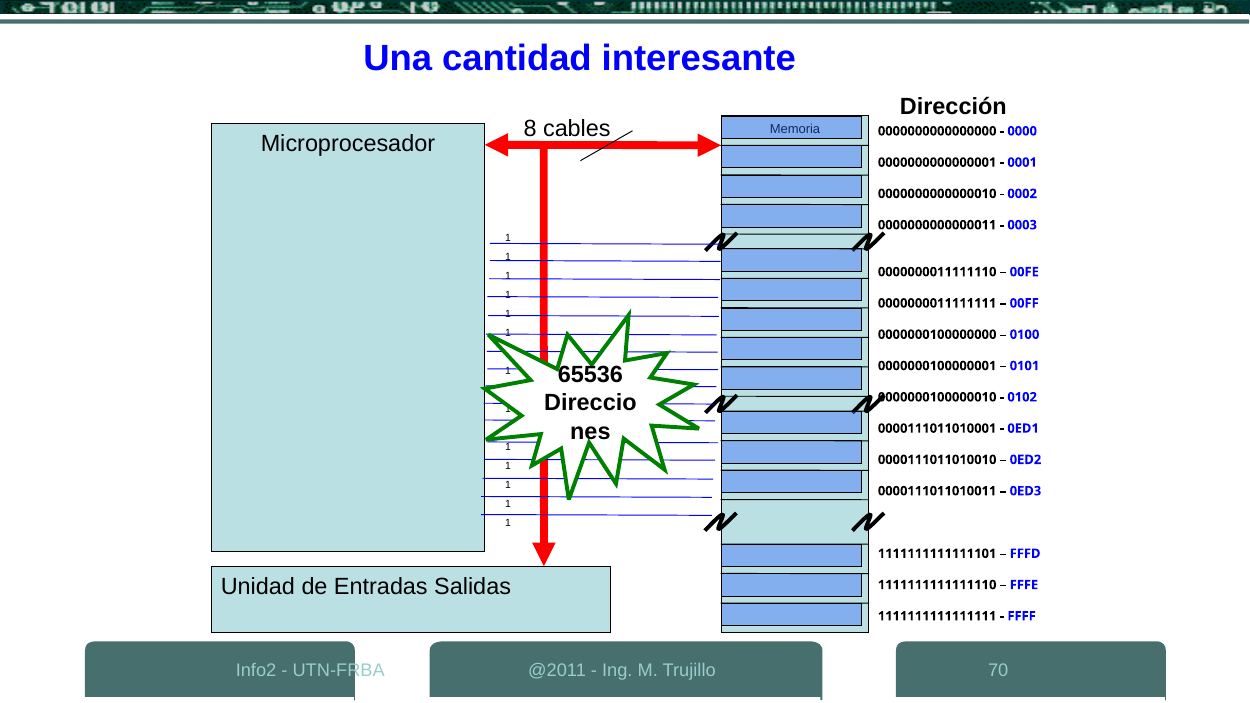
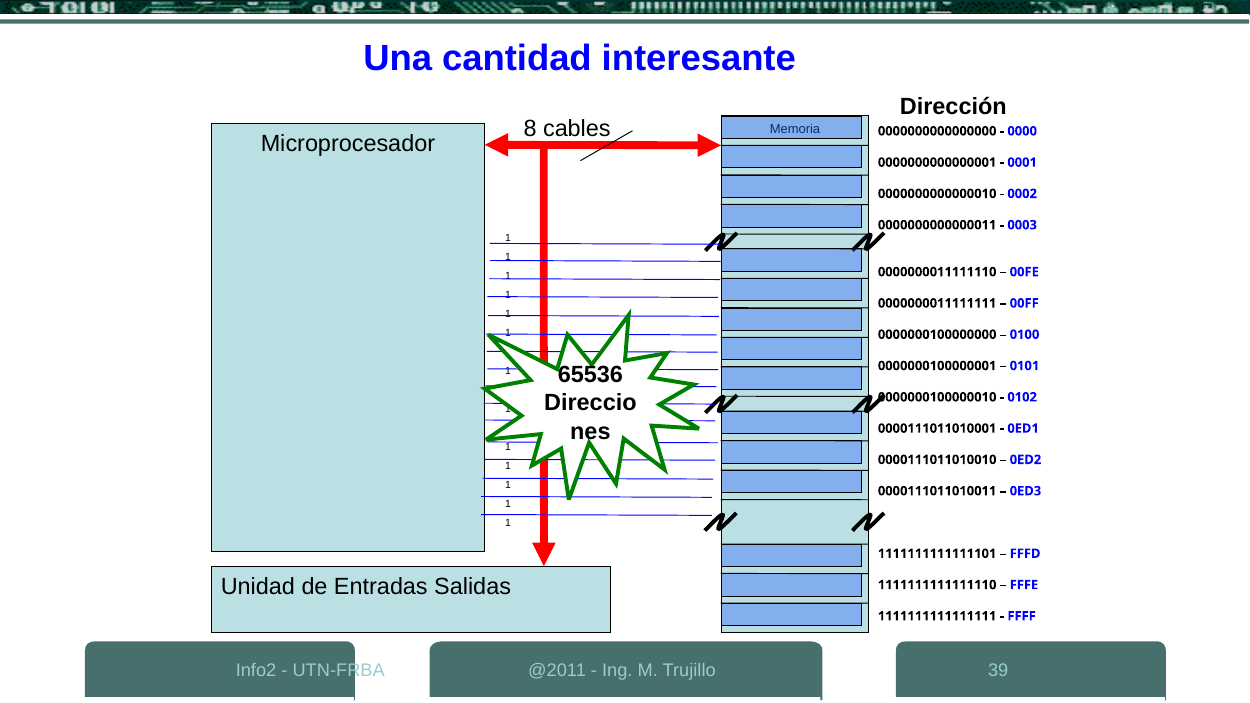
70: 70 -> 39
